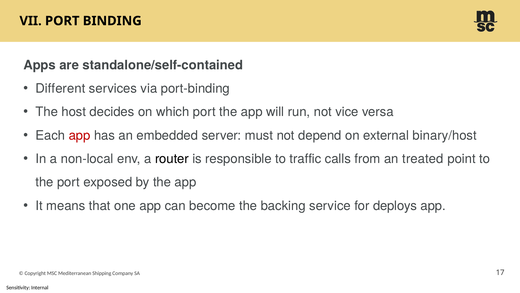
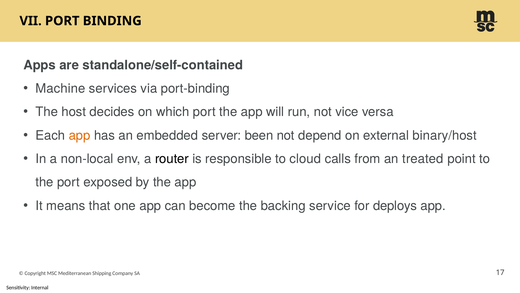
Different: Different -> Machine
app at (80, 135) colour: red -> orange
must: must -> been
traffic: traffic -> cloud
